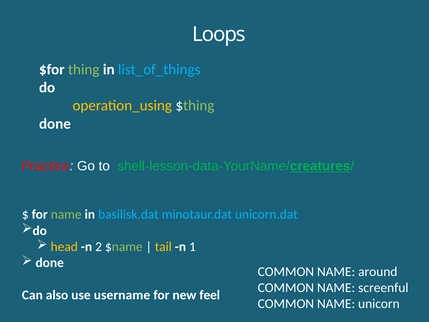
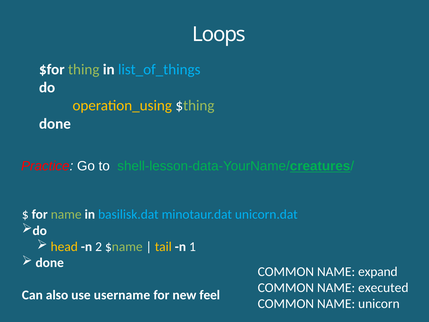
around: around -> expand
screenful: screenful -> executed
